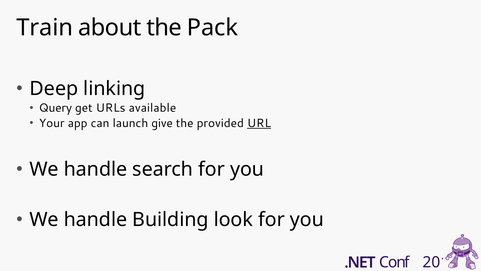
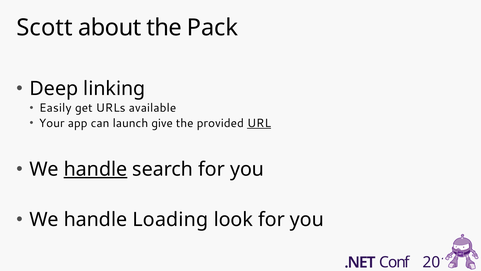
Train: Train -> Scott
Query: Query -> Easily
handle at (95, 169) underline: none -> present
Building: Building -> Loading
